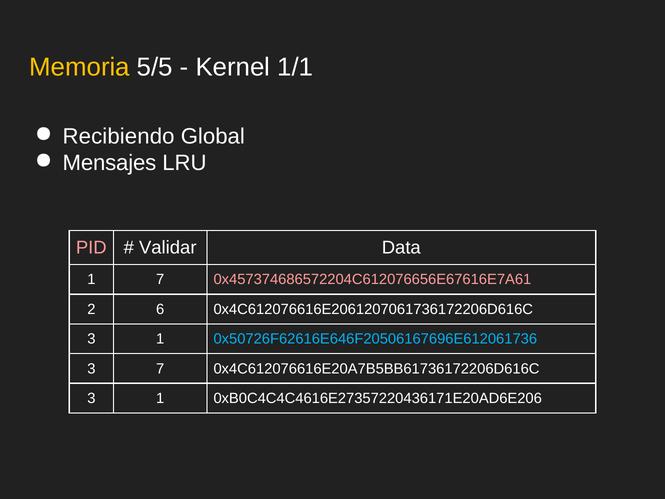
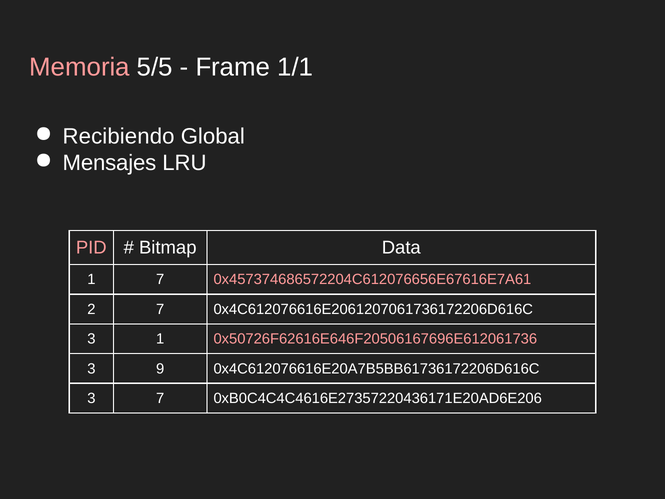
Memoria colour: yellow -> pink
Kernel: Kernel -> Frame
Validar: Validar -> Bitmap
2 6: 6 -> 7
0x50726F62616E646F20506167696E612061736 colour: light blue -> pink
3 7: 7 -> 9
1 at (160, 398): 1 -> 7
